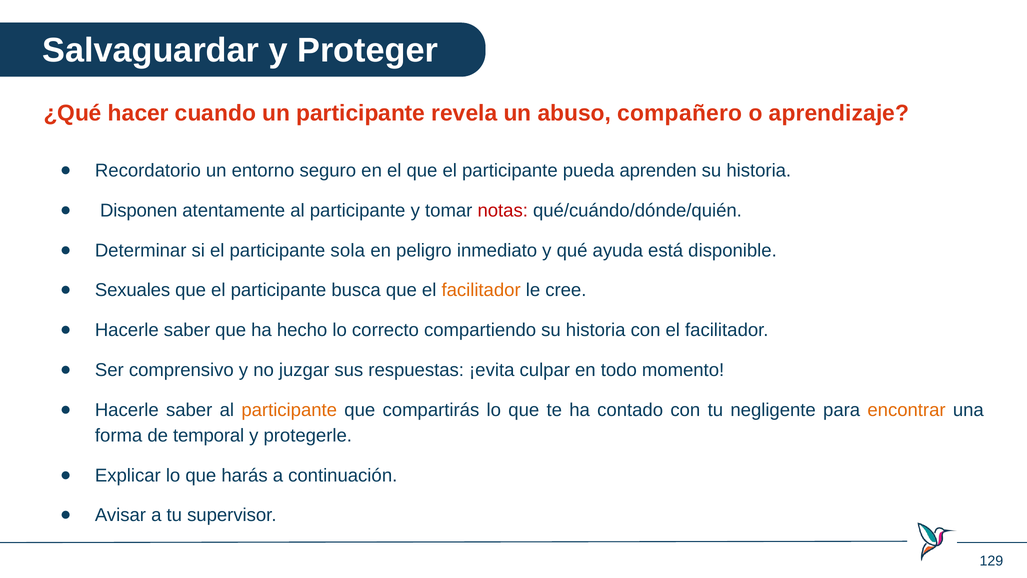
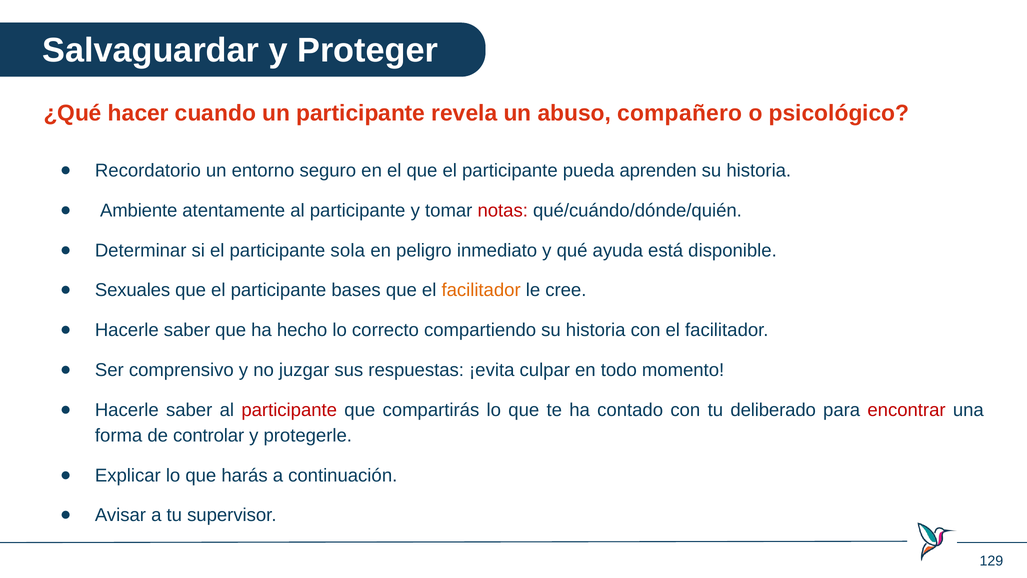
aprendizaje: aprendizaje -> psicológico
Disponen: Disponen -> Ambiente
busca: busca -> bases
participante at (289, 410) colour: orange -> red
negligente: negligente -> deliberado
encontrar colour: orange -> red
temporal: temporal -> controlar
